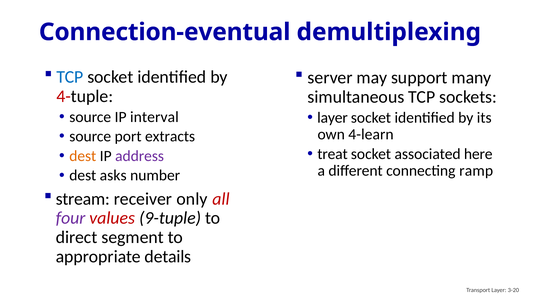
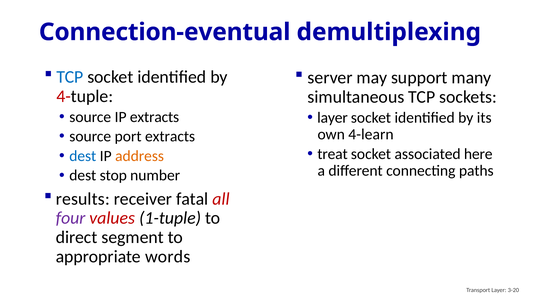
IP interval: interval -> extracts
dest at (83, 156) colour: orange -> blue
address colour: purple -> orange
ramp: ramp -> paths
asks: asks -> stop
stream: stream -> results
only: only -> fatal
9-tuple: 9-tuple -> 1-tuple
details: details -> words
